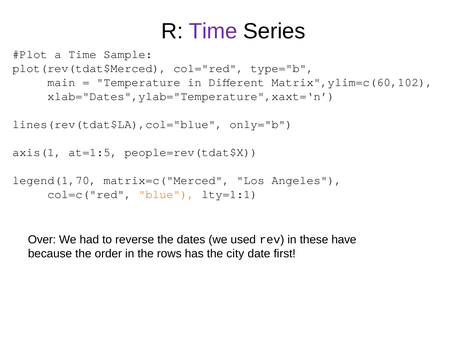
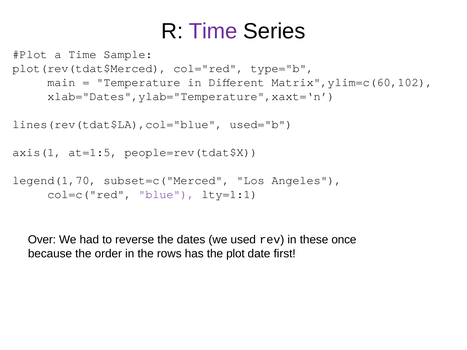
only="b: only="b -> used="b
matrix=c("Merced: matrix=c("Merced -> subset=c("Merced
blue colour: orange -> purple
have: have -> once
city: city -> plot
